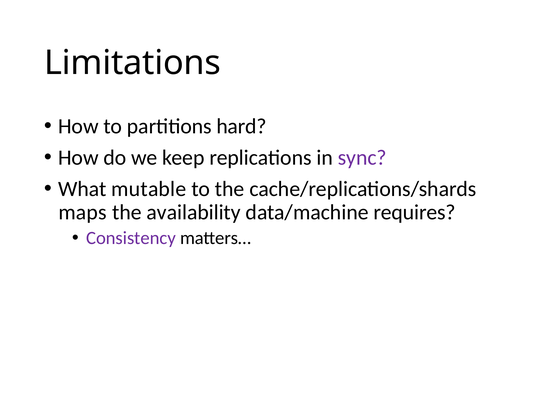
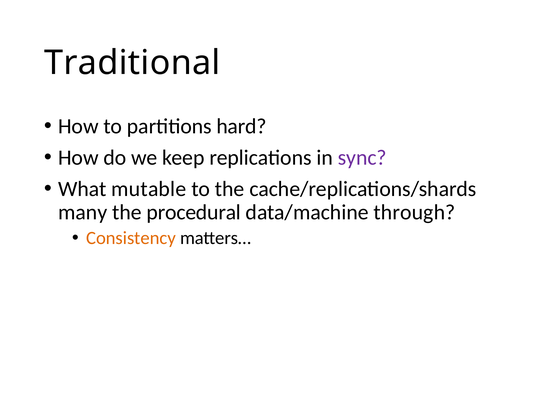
Limitations: Limitations -> Traditional
maps: maps -> many
availability: availability -> procedural
requires: requires -> through
Consistency colour: purple -> orange
